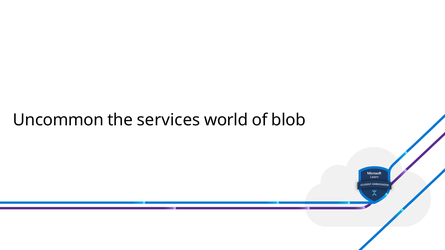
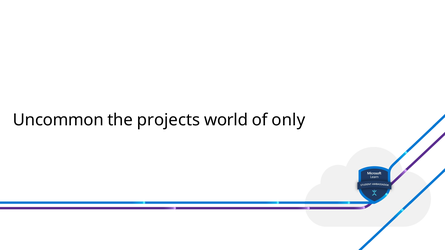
services: services -> projects
blob: blob -> only
